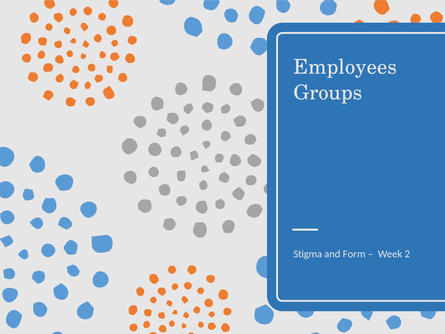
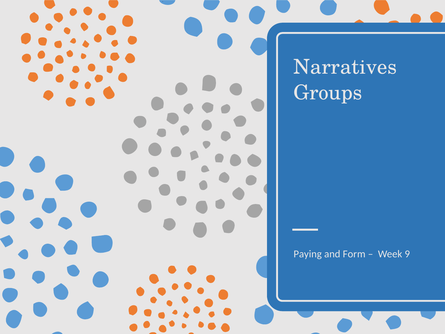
Employees: Employees -> Narratives
Stigma: Stigma -> Paying
2: 2 -> 9
